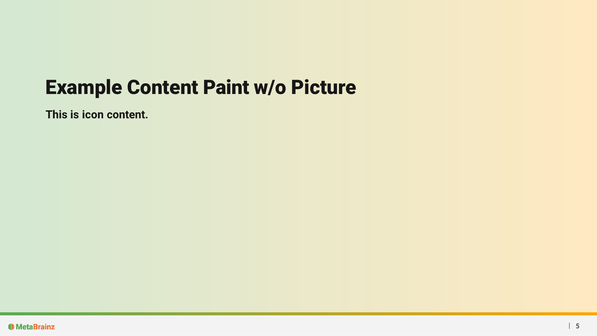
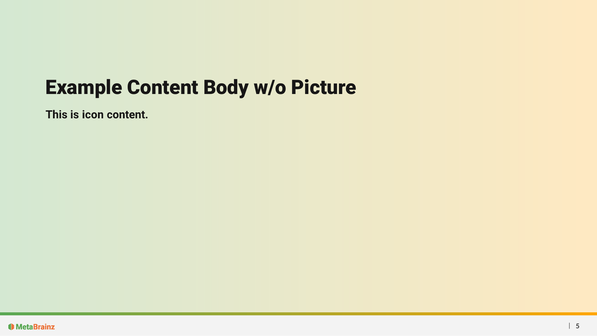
Paint: Paint -> Body
